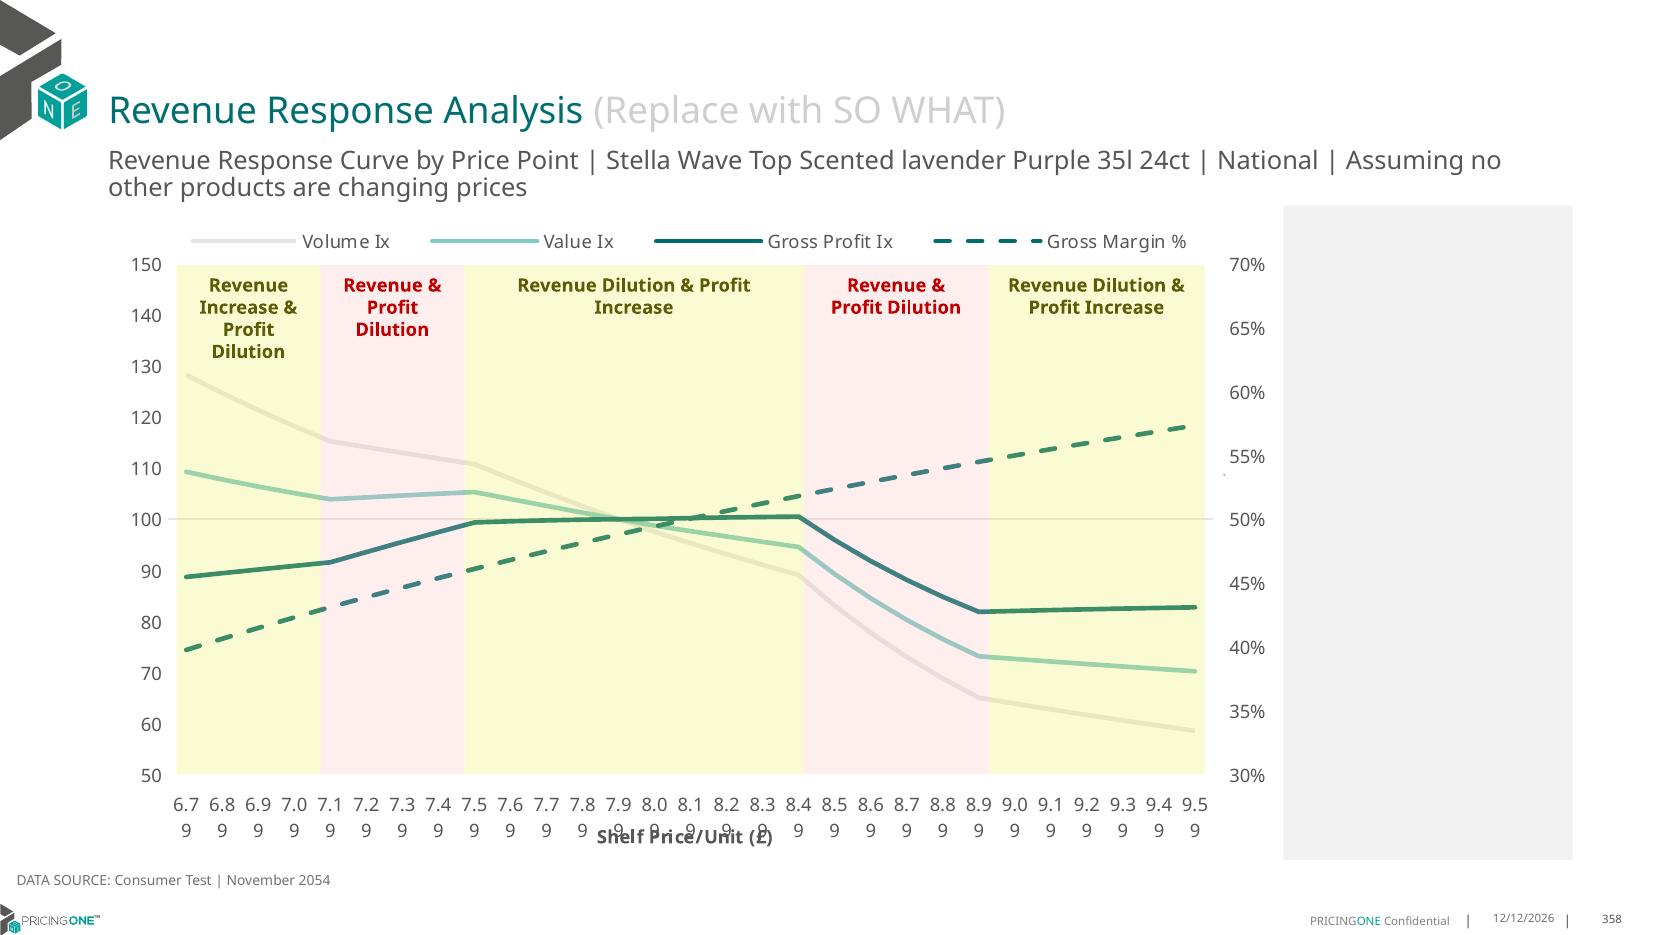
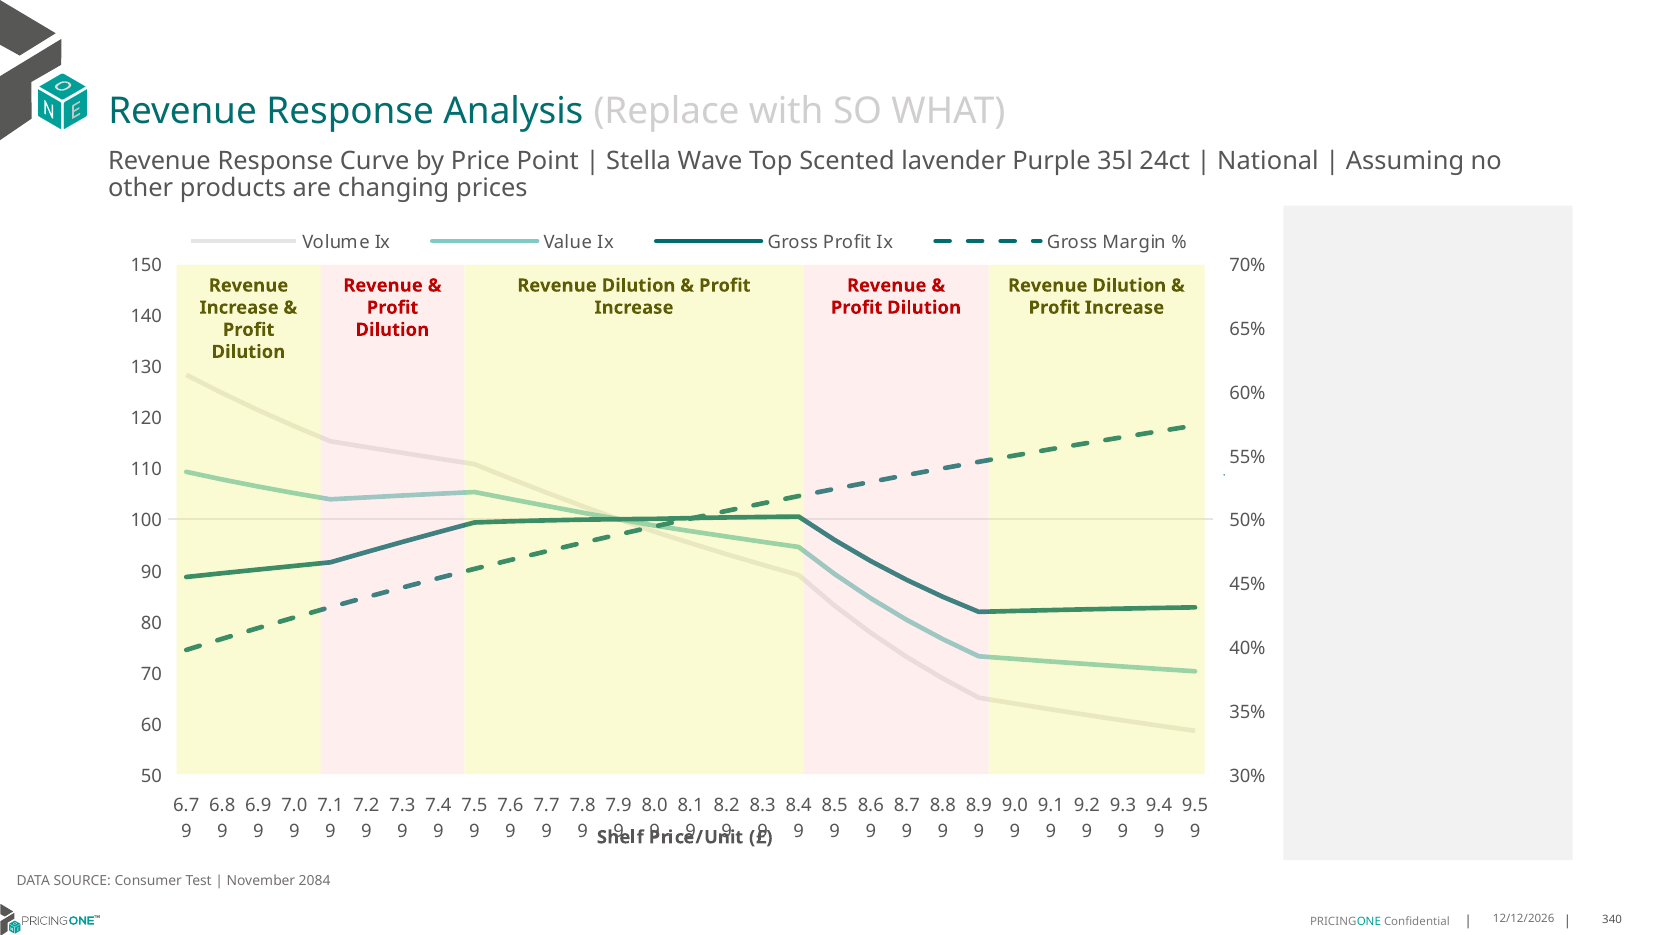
2054: 2054 -> 2084
358: 358 -> 340
